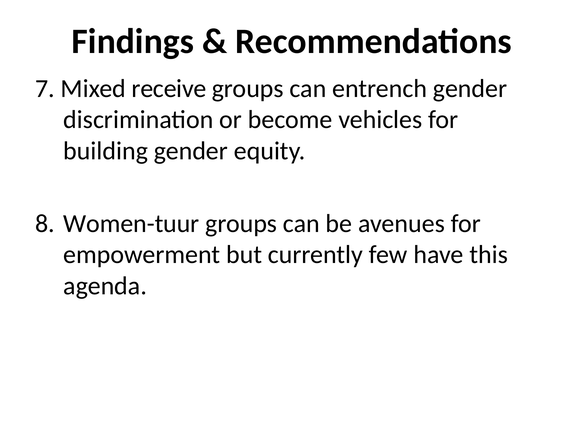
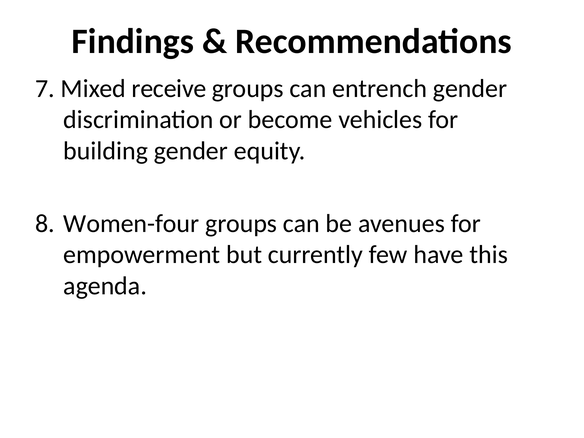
Women-tuur: Women-tuur -> Women-four
